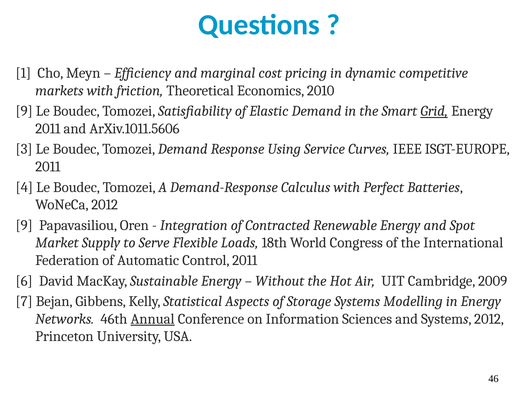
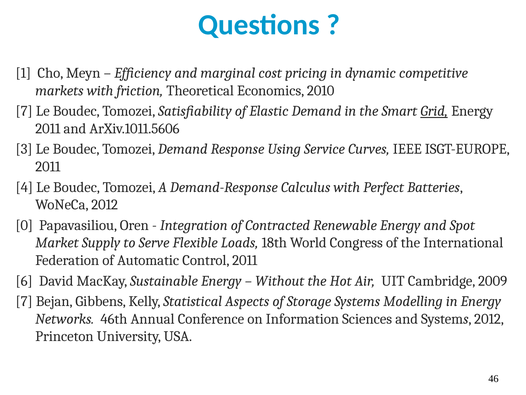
9 at (24, 111): 9 -> 7
9 at (24, 225): 9 -> 0
Annual underline: present -> none
